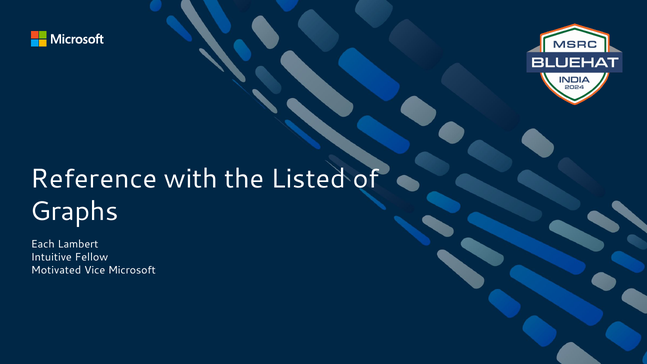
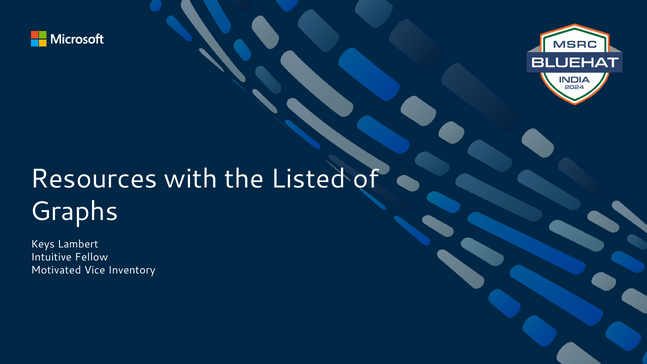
Reference: Reference -> Resources
Each: Each -> Keys
Microsoft: Microsoft -> Inventory
